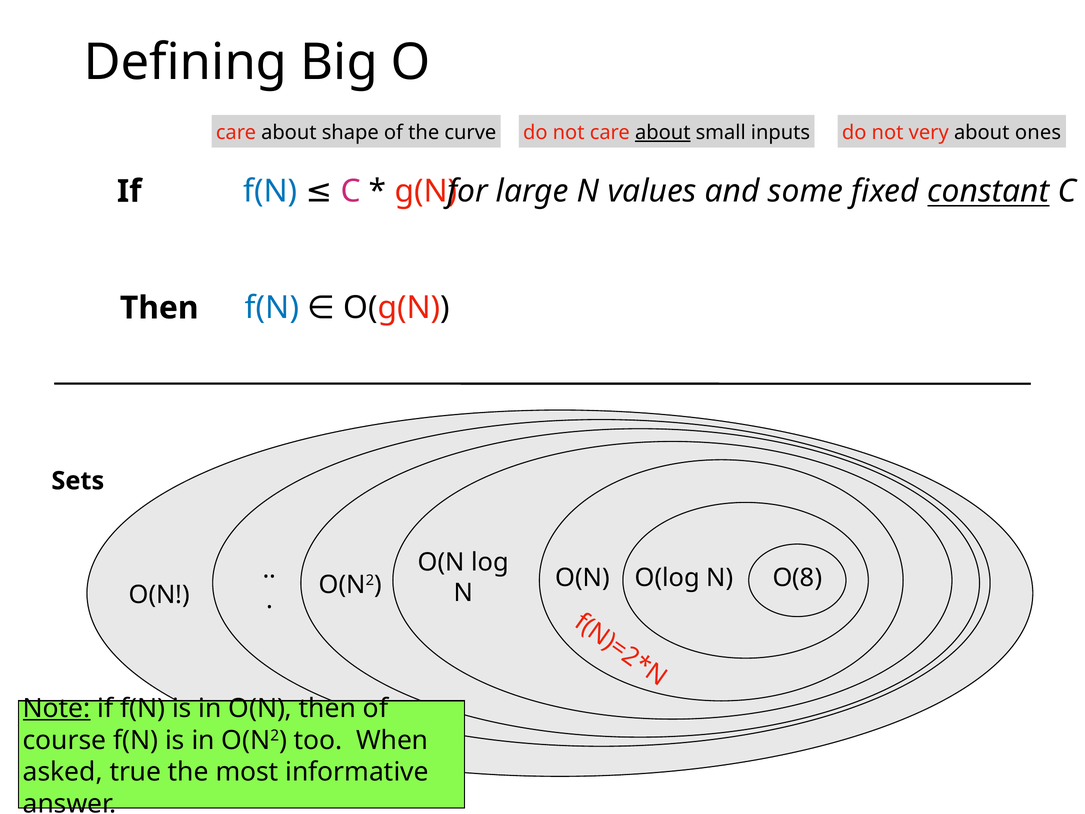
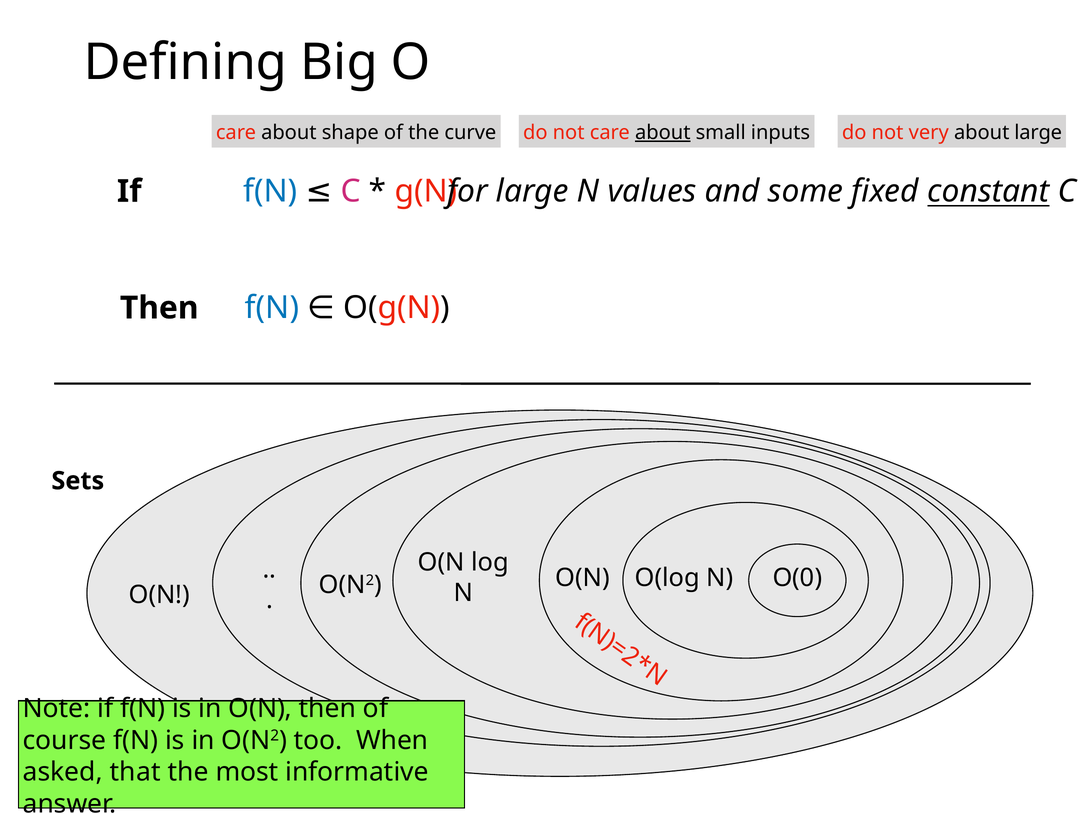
about ones: ones -> large
O(8: O(8 -> O(0
Note underline: present -> none
true: true -> that
